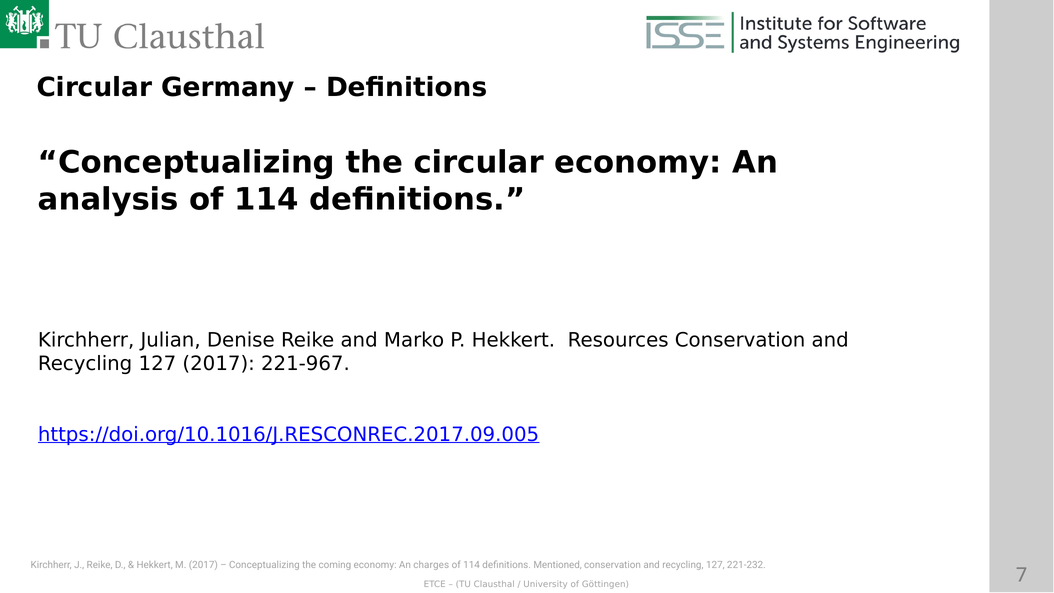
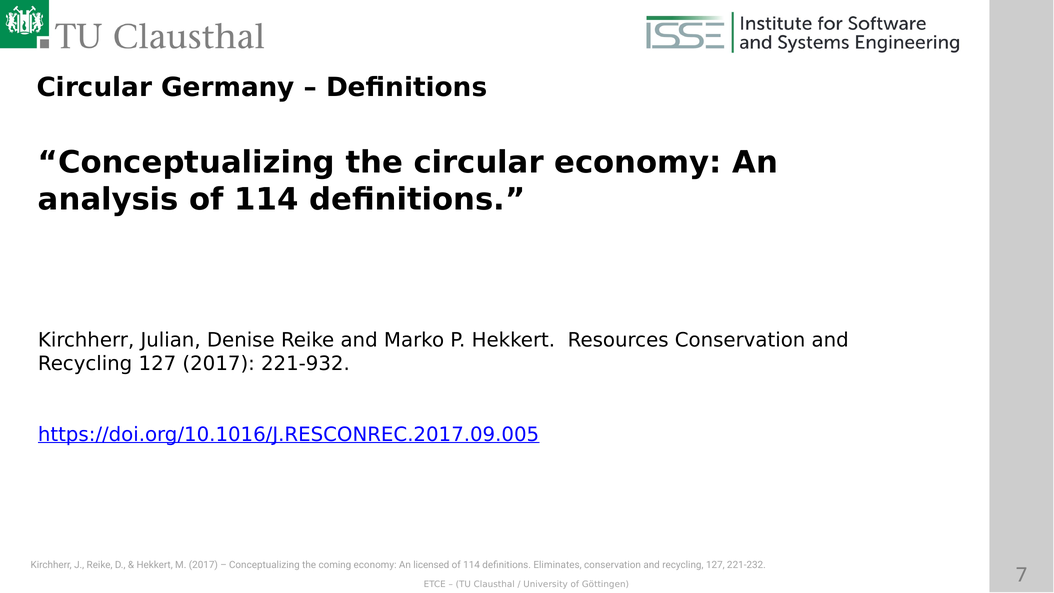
221-967: 221-967 -> 221-932
charges: charges -> licensed
Mentioned: Mentioned -> Eliminates
